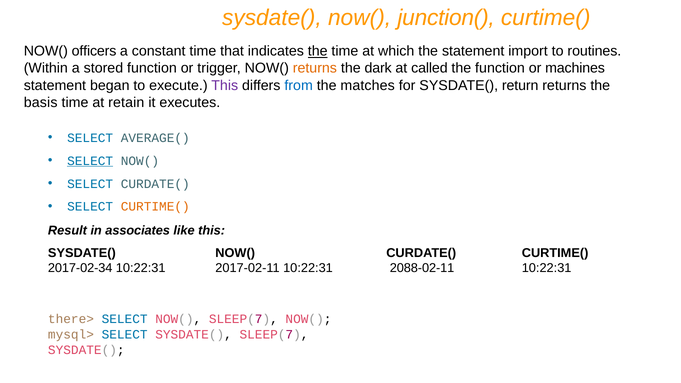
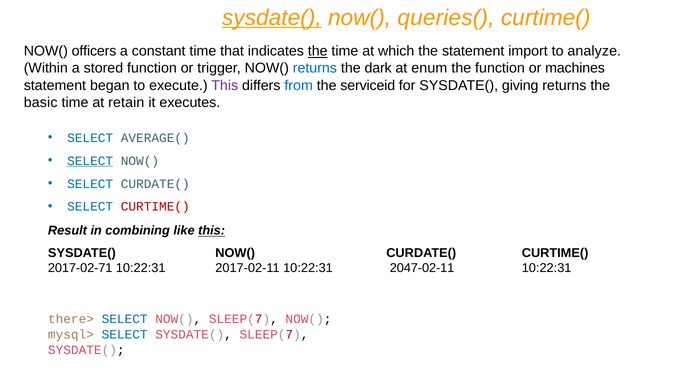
sysdate( at (272, 18) underline: none -> present
junction(: junction( -> queries(
routines: routines -> analyze
returns at (315, 68) colour: orange -> blue
called: called -> enum
matches: matches -> serviceid
return: return -> giving
basis: basis -> basic
CURTIME( at (155, 207) colour: orange -> red
associates: associates -> combining
this at (212, 231) underline: none -> present
2017-02-34: 2017-02-34 -> 2017-02-71
2088-02-11: 2088-02-11 -> 2047-02-11
